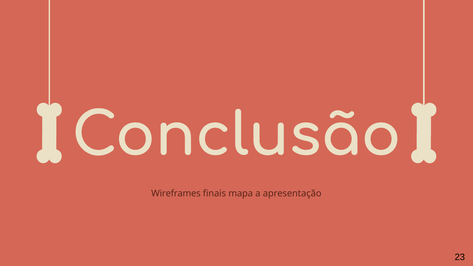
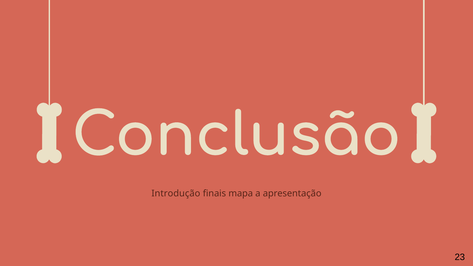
Wireframes: Wireframes -> Introdução
